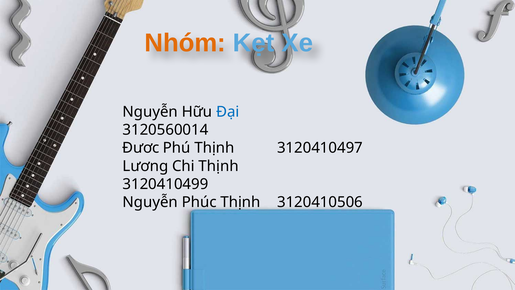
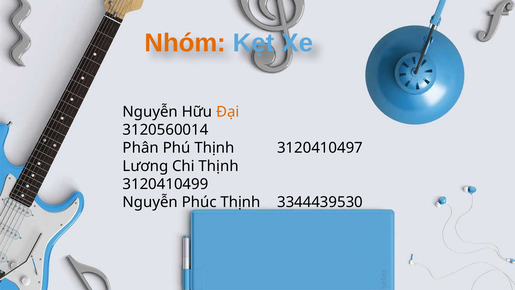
Đại colour: blue -> orange
Đươc: Đươc -> Phân
3120410506: 3120410506 -> 3344439530
